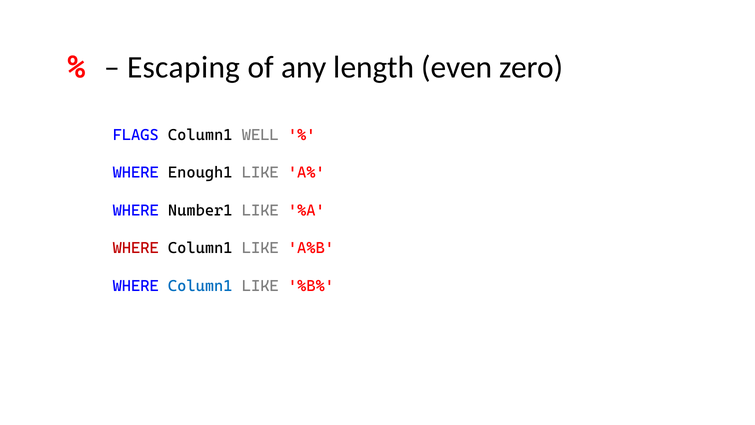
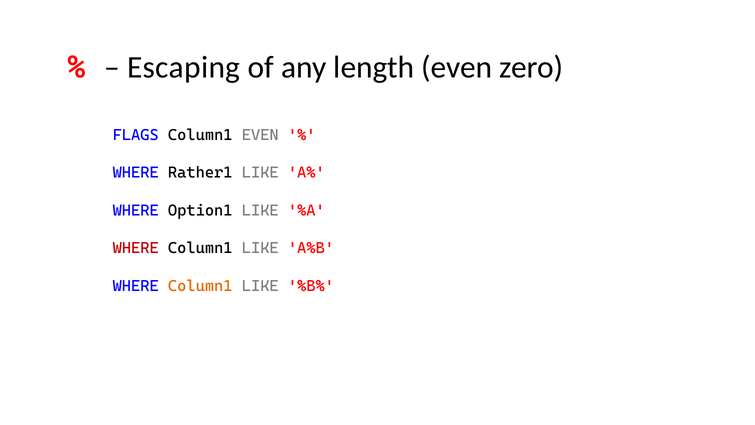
Column1 WELL: WELL -> EVEN
Enough1: Enough1 -> Rather1
Number1: Number1 -> Option1
Column1 at (200, 286) colour: blue -> orange
